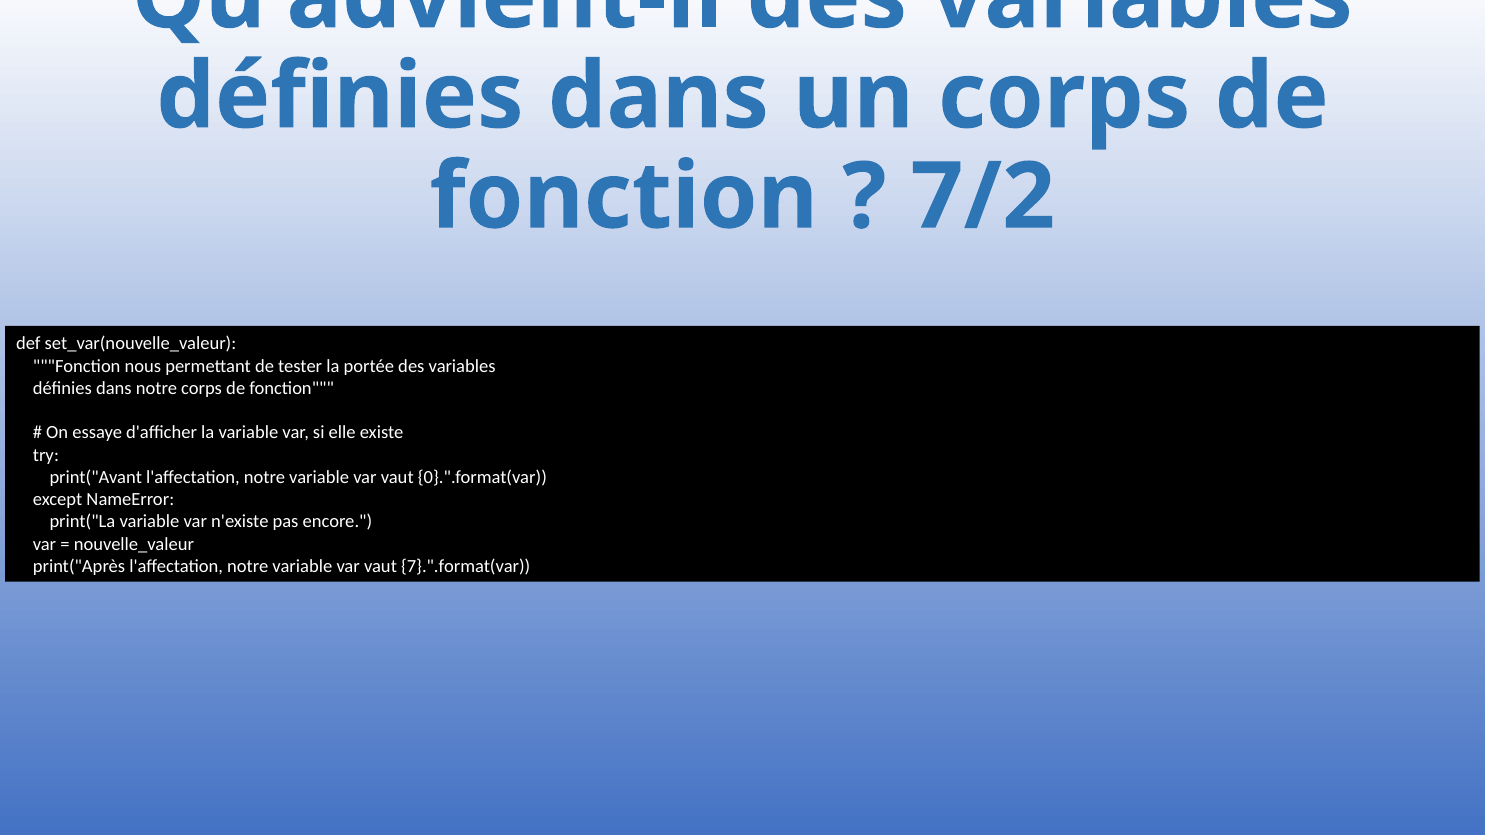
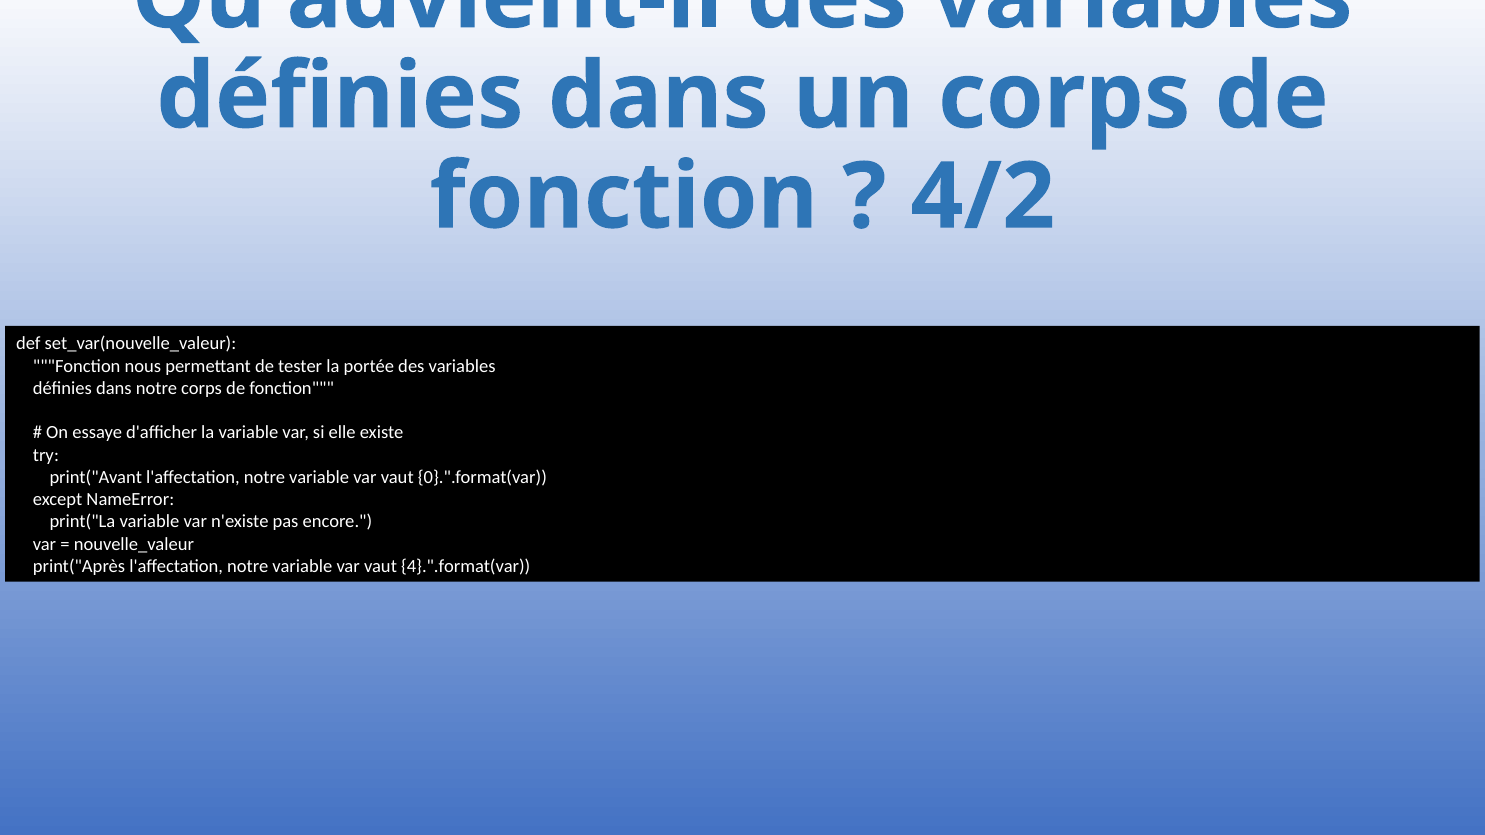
7/2: 7/2 -> 4/2
7}.".format(var: 7}.".format(var -> 4}.".format(var
